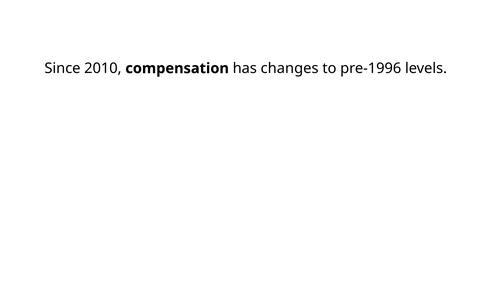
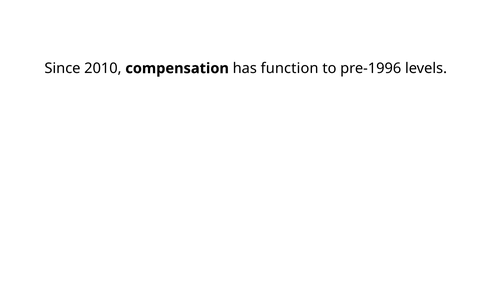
changes: changes -> function
